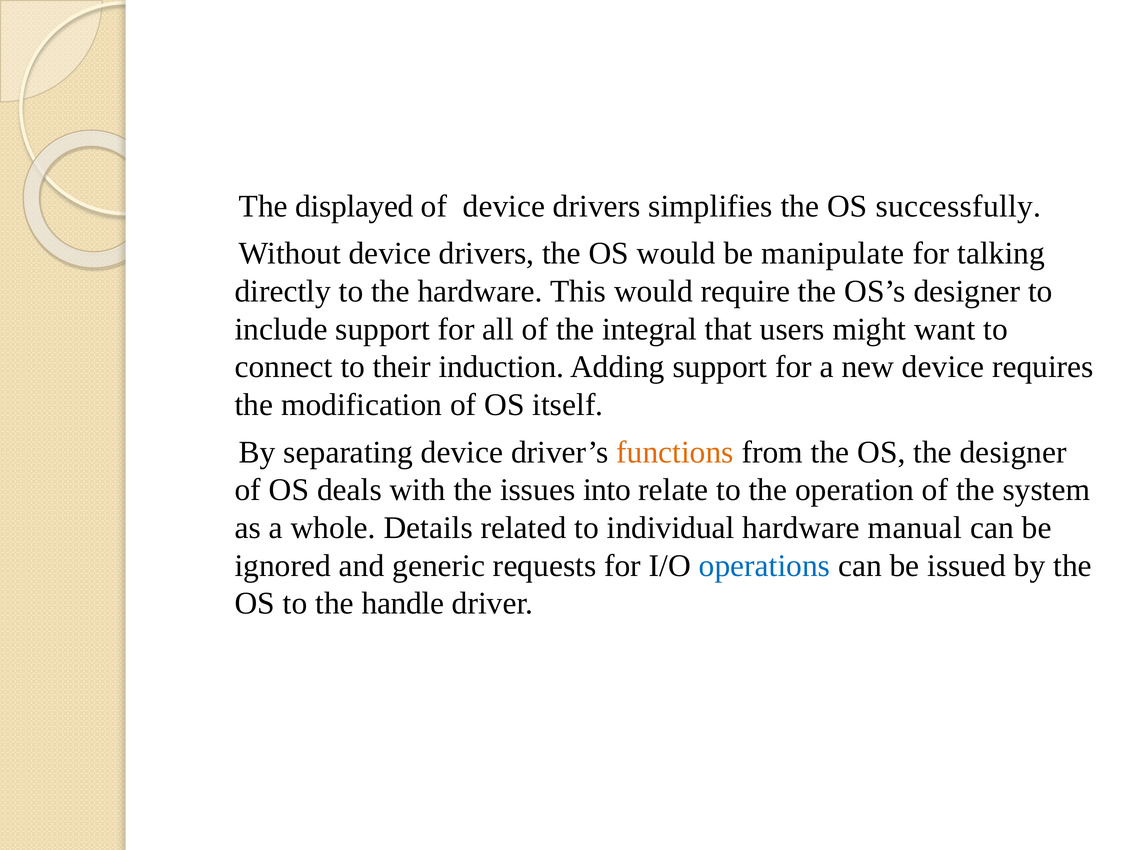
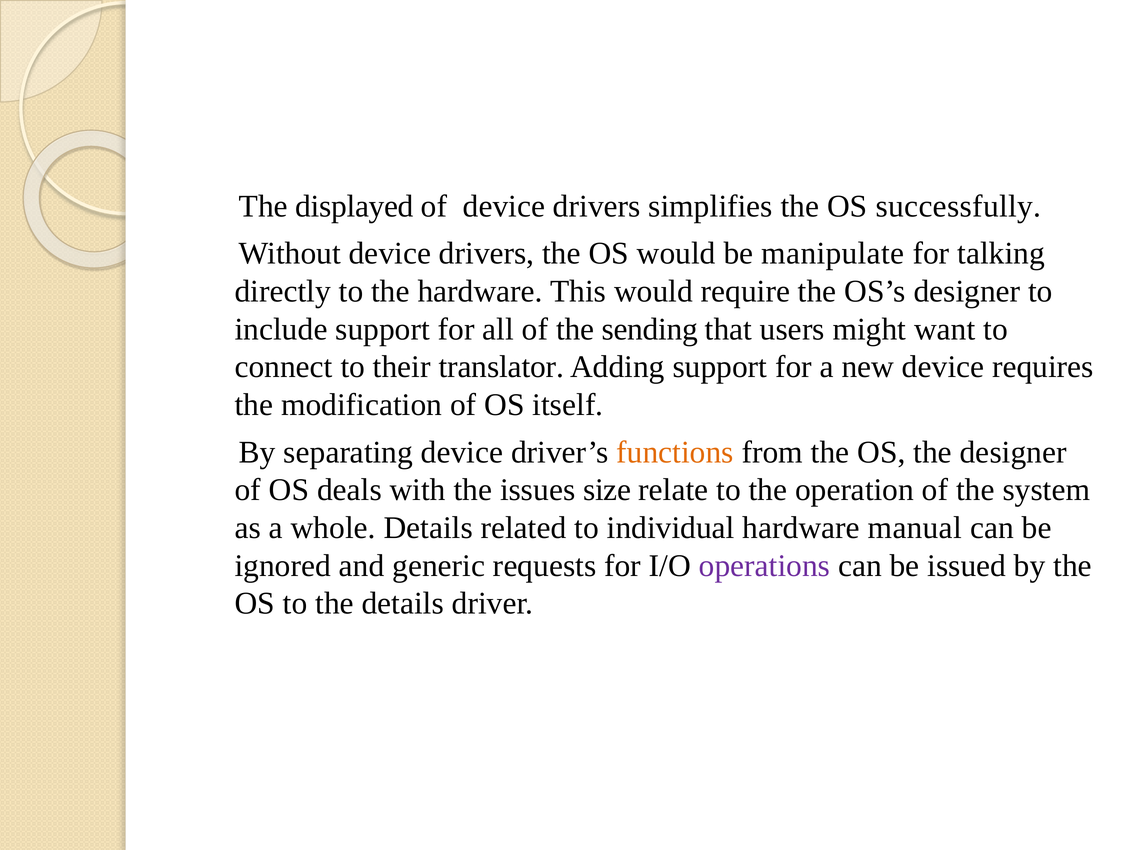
integral: integral -> sending
induction: induction -> translator
into: into -> size
operations colour: blue -> purple
the handle: handle -> details
